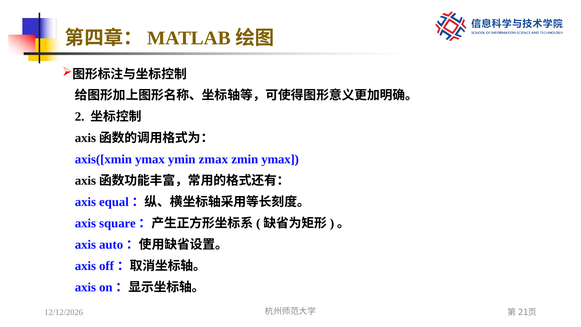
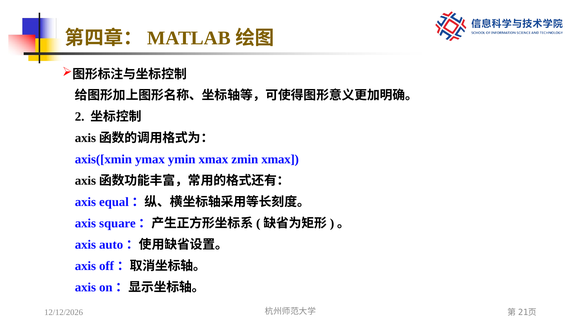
ymin zmax: zmax -> xmax
zmin ymax: ymax -> xmax
